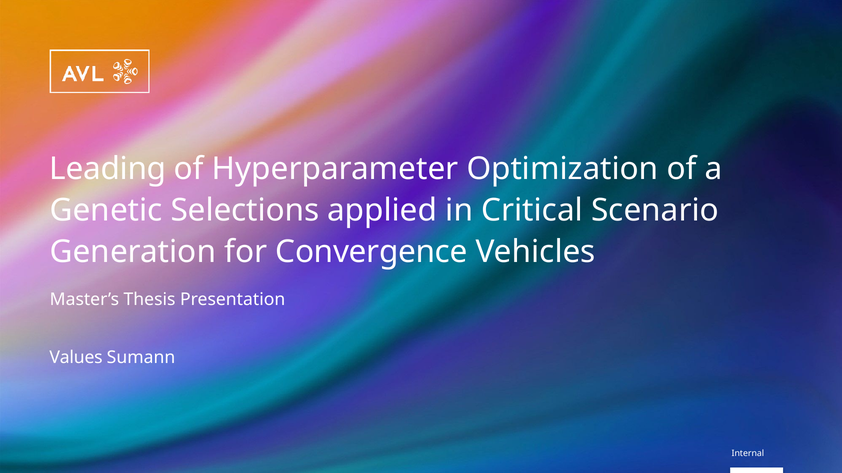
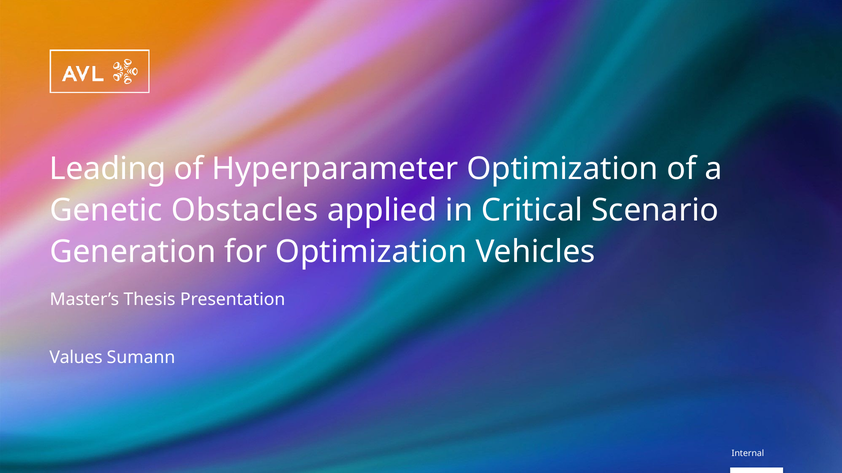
Selections: Selections -> Obstacles
for Convergence: Convergence -> Optimization
